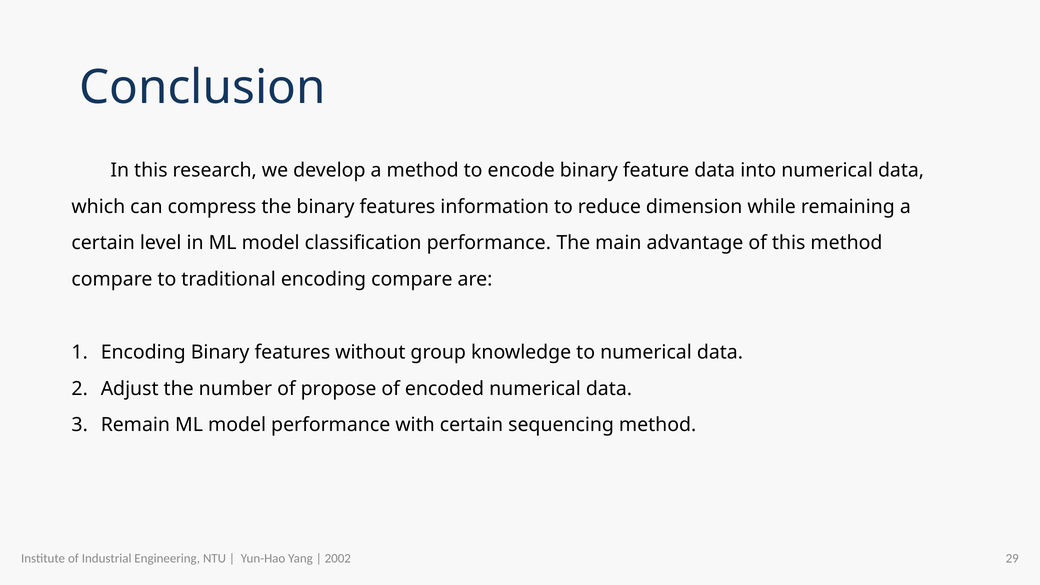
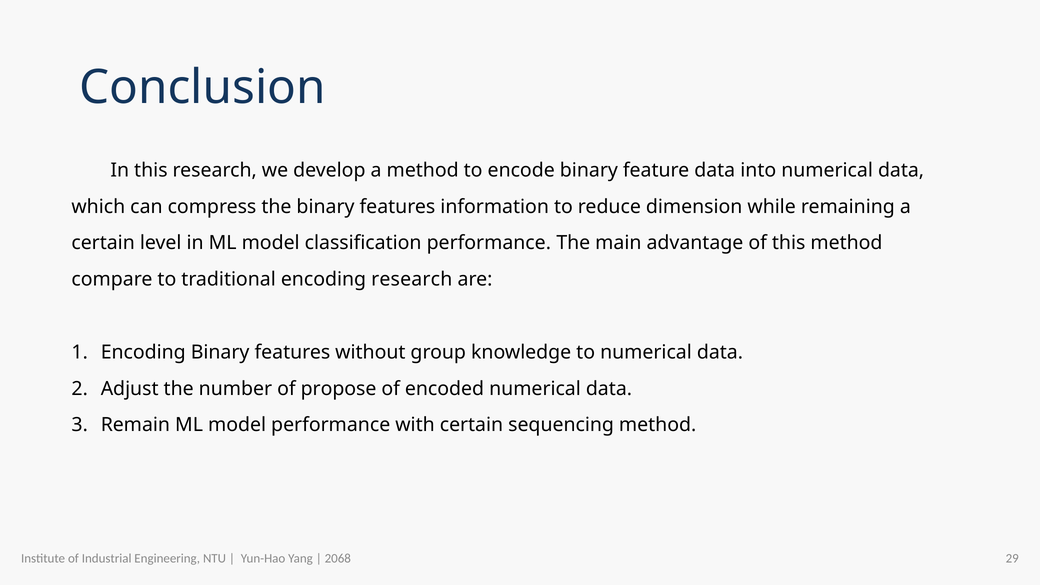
encoding compare: compare -> research
2002: 2002 -> 2068
